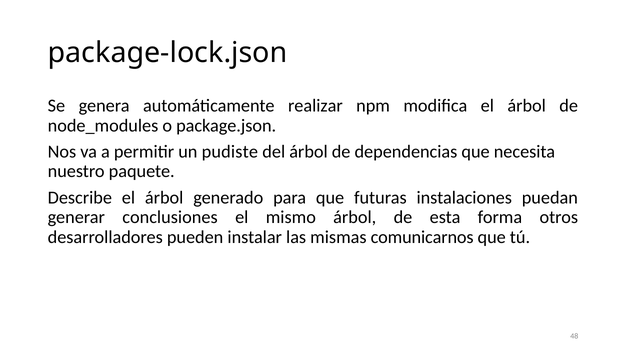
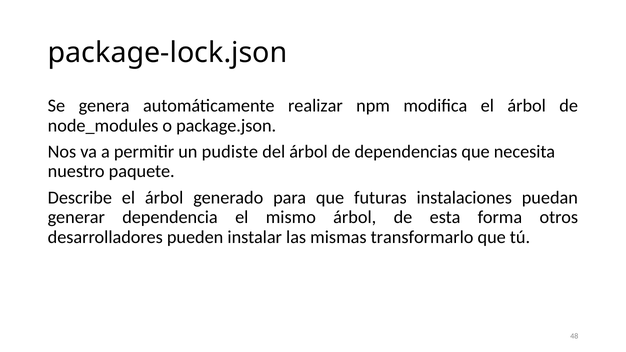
conclusiones: conclusiones -> dependencia
comunicarnos: comunicarnos -> transformarlo
